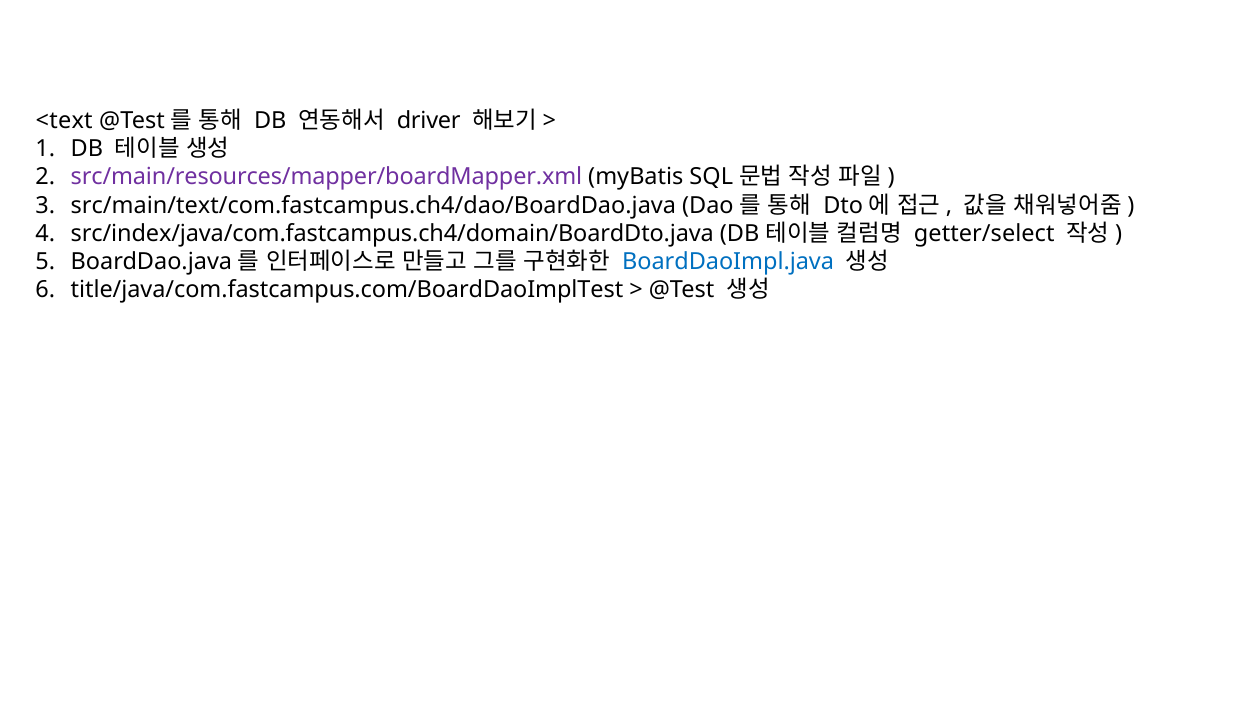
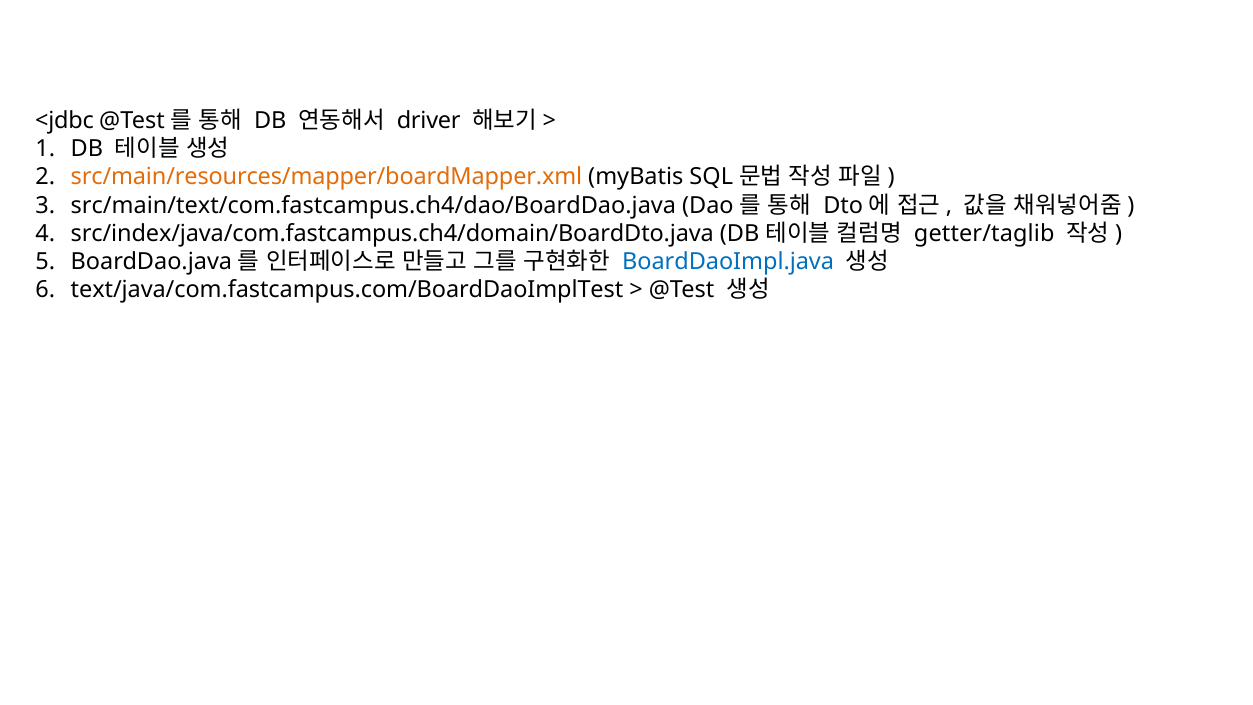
<text: <text -> <jdbc
src/main/resources/mapper/boardMapper.xml colour: purple -> orange
getter/select: getter/select -> getter/taglib
title/java/com.fastcampus.com/BoardDaoImplTest: title/java/com.fastcampus.com/BoardDaoImplTest -> text/java/com.fastcampus.com/BoardDaoImplTest
